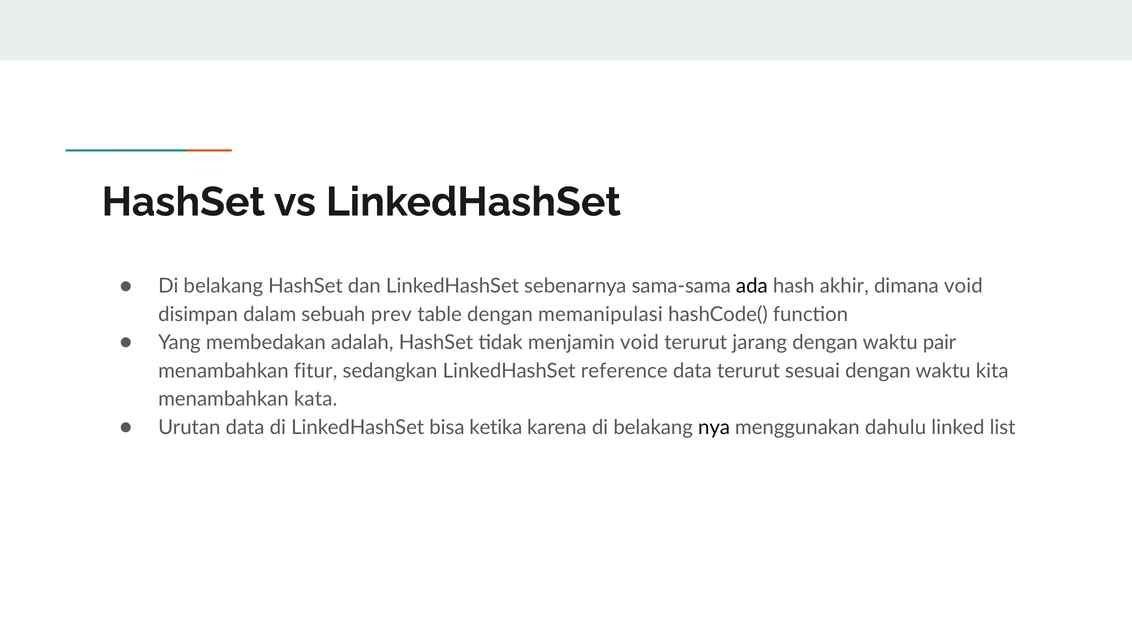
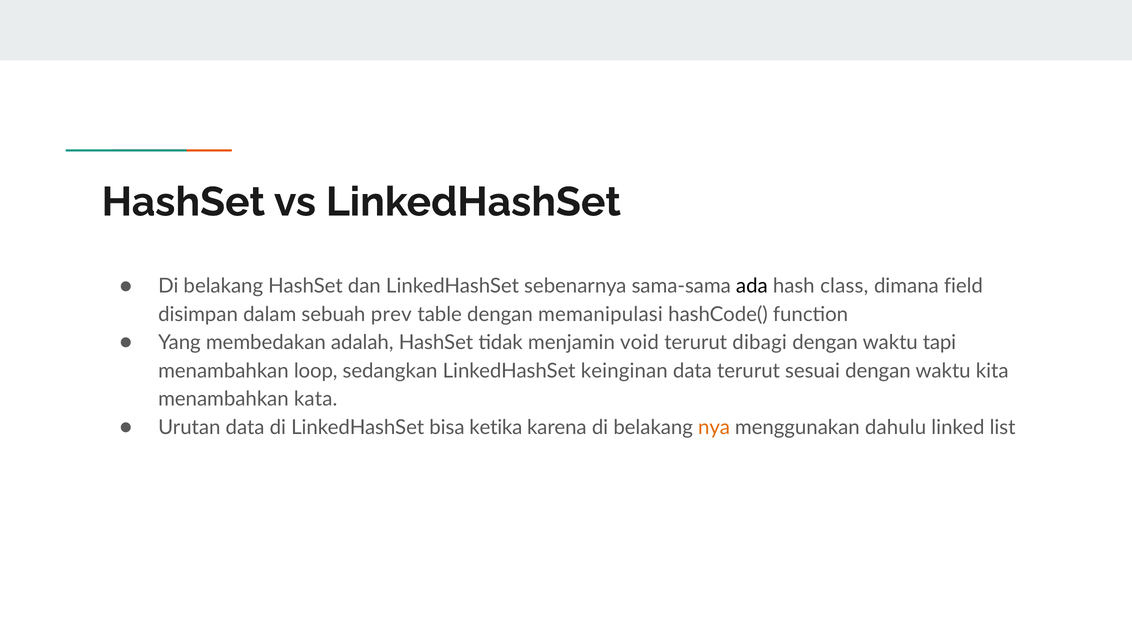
akhir: akhir -> class
dimana void: void -> field
jarang: jarang -> dibagi
pair: pair -> tapi
fitur: fitur -> loop
reference: reference -> keinginan
nya colour: black -> orange
